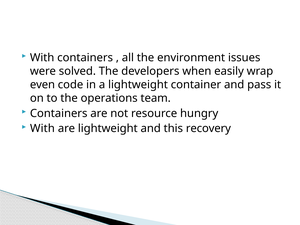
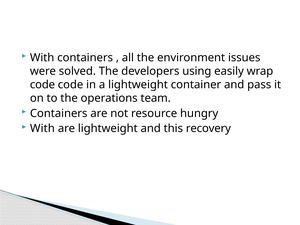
when: when -> using
even at (42, 85): even -> code
